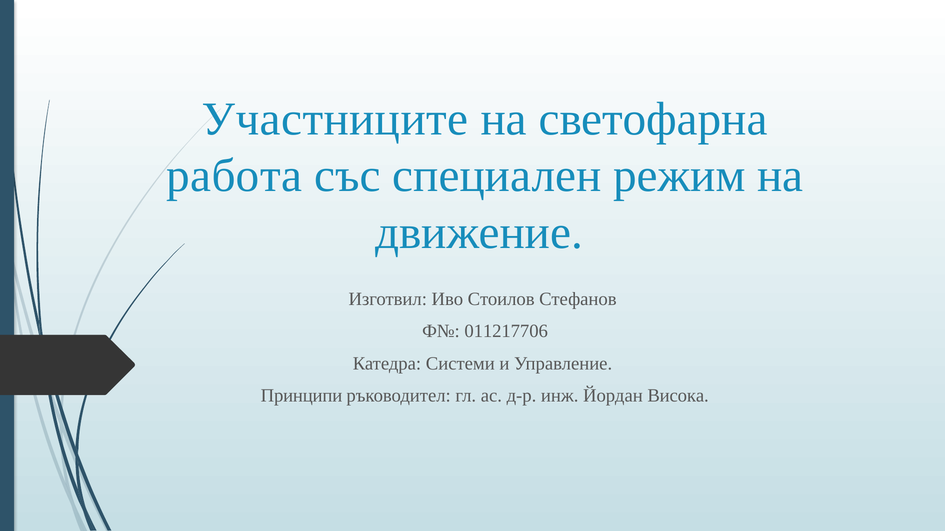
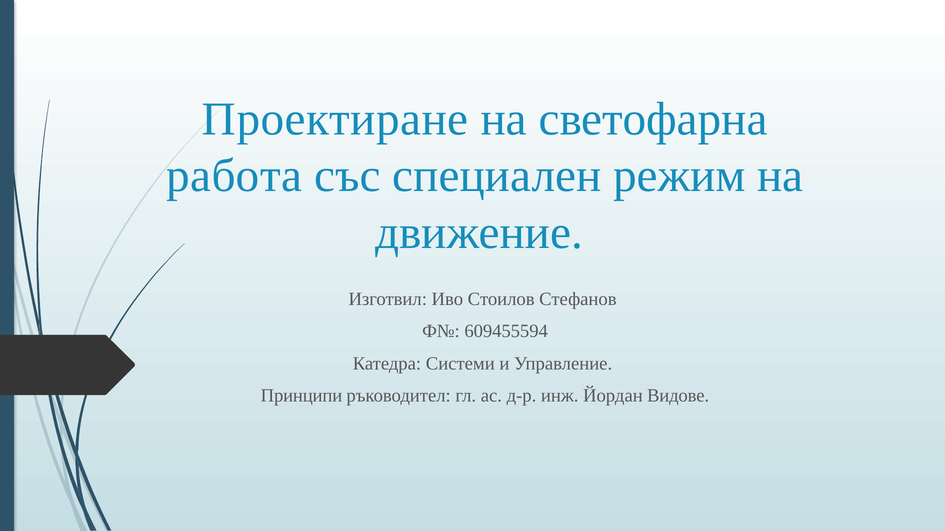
Участниците: Участниците -> Проектиране
011217706: 011217706 -> 609455594
Висока: Висока -> Видове
